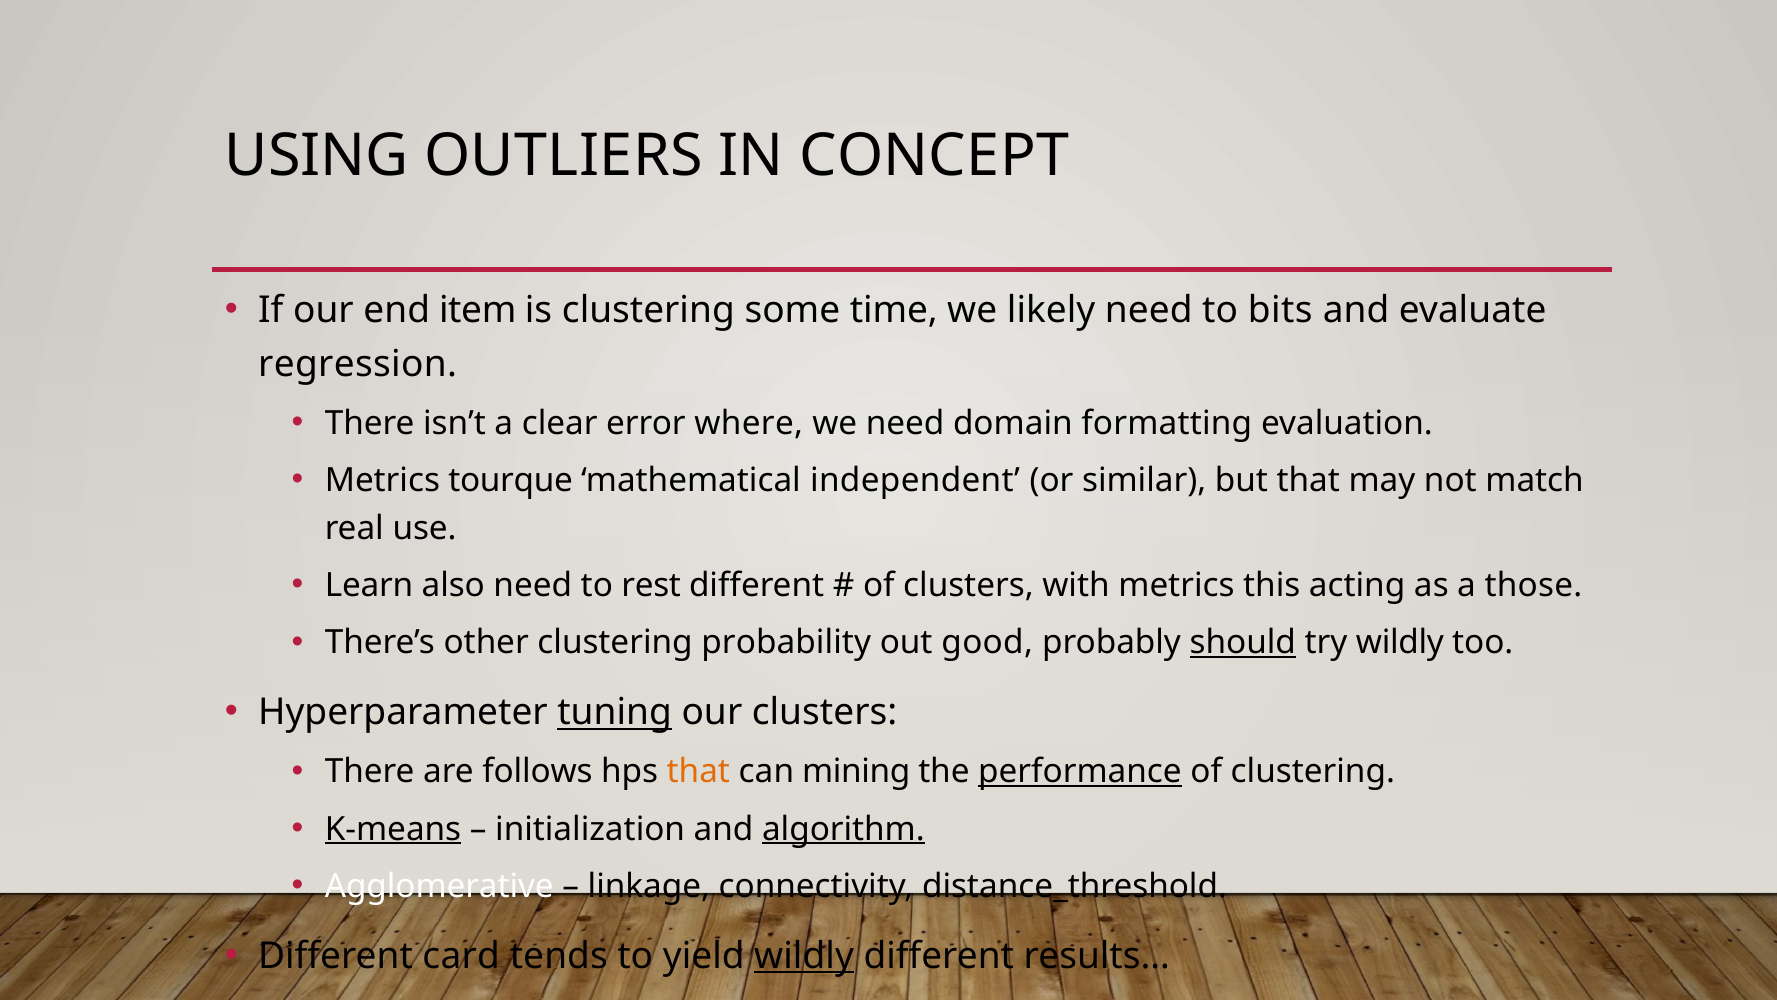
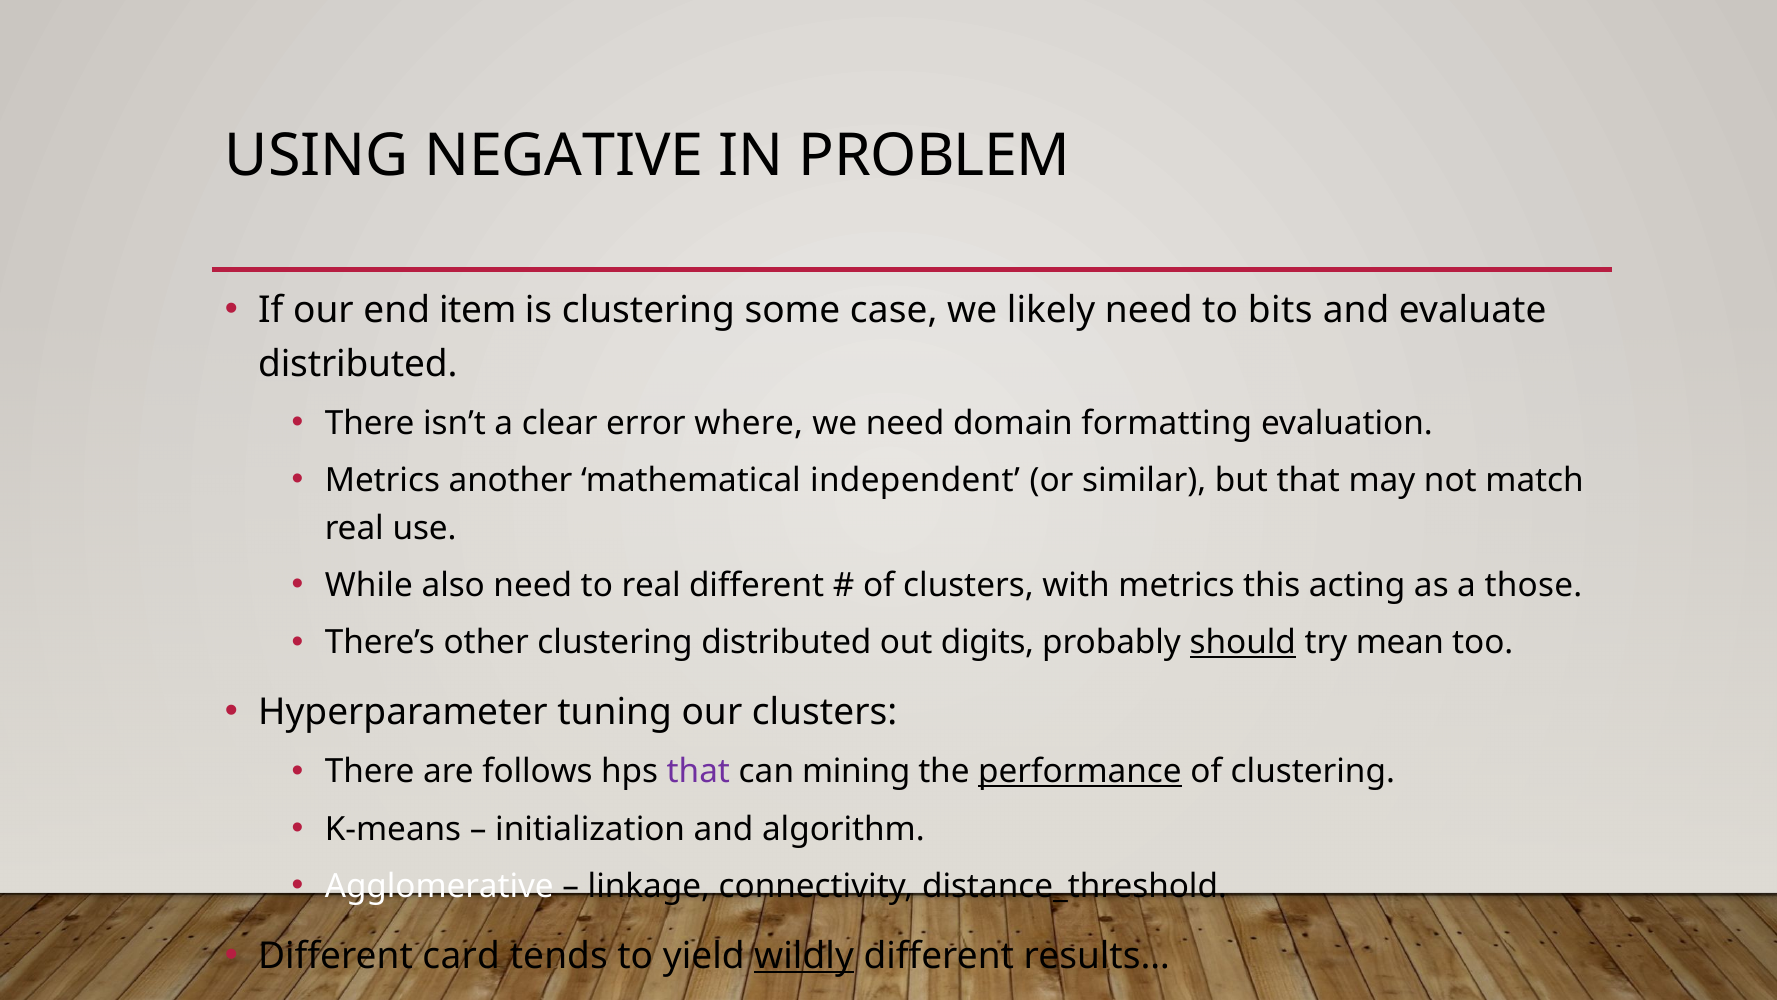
OUTLIERS: OUTLIERS -> NEGATIVE
CONCEPT: CONCEPT -> PROBLEM
time: time -> case
regression at (358, 364): regression -> distributed
tourque: tourque -> another
Learn: Learn -> While
to rest: rest -> real
clustering probability: probability -> distributed
good: good -> digits
try wildly: wildly -> mean
tuning underline: present -> none
that at (698, 772) colour: orange -> purple
K-means underline: present -> none
algorithm underline: present -> none
